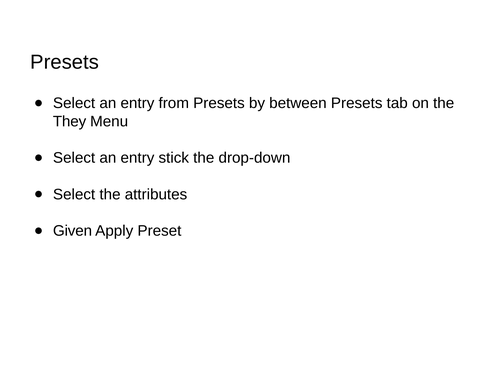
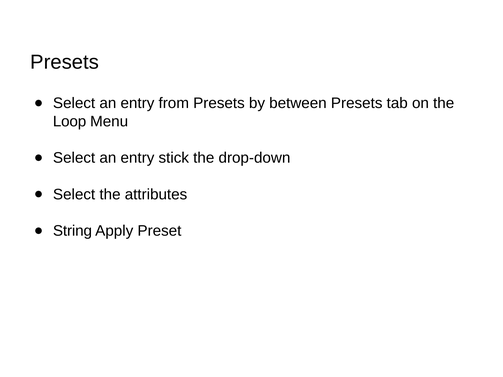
They: They -> Loop
Given: Given -> String
